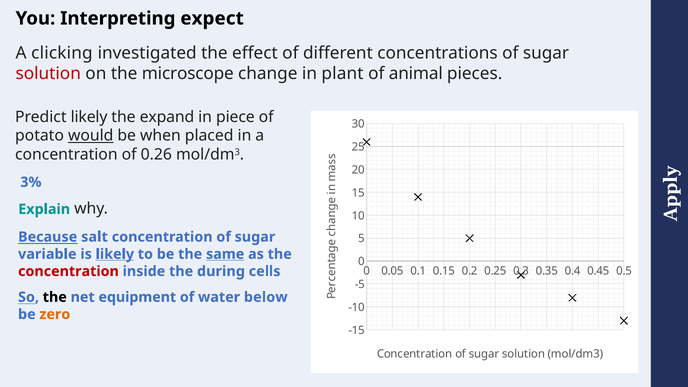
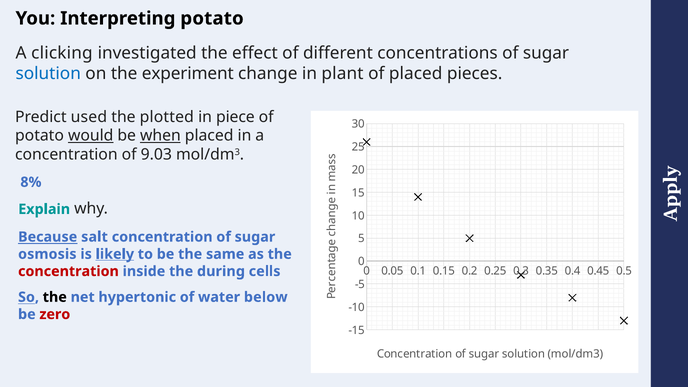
Interpreting expect: expect -> potato
solution at (48, 74) colour: red -> blue
microscope: microscope -> experiment
of animal: animal -> placed
Predict likely: likely -> used
expand: expand -> plotted
when underline: none -> present
0.26: 0.26 -> 9.03
3%: 3% -> 8%
variable: variable -> osmosis
same underline: present -> none
equipment: equipment -> hypertonic
zero colour: orange -> red
